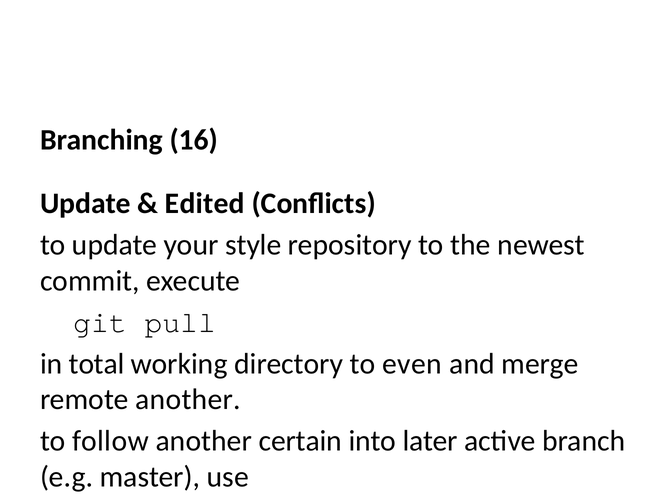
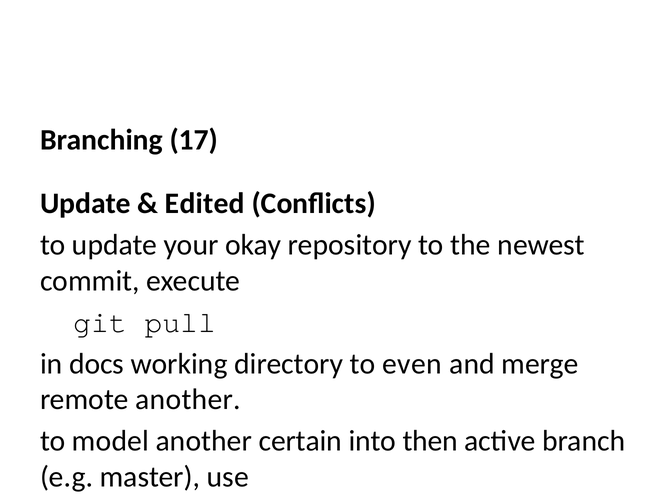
16: 16 -> 17
style: style -> okay
total: total -> docs
follow: follow -> model
later: later -> then
